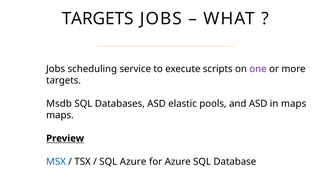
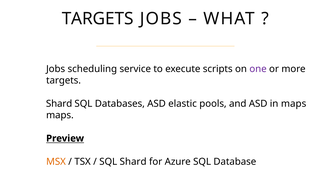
Msdb at (59, 104): Msdb -> Shard
MSX colour: blue -> orange
SQL Azure: Azure -> Shard
